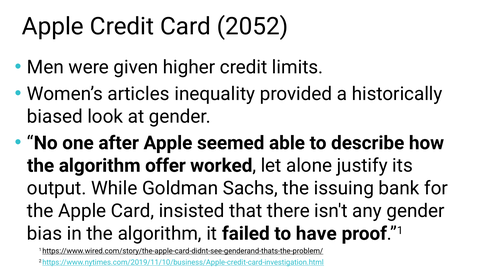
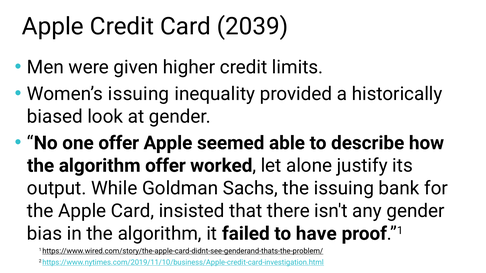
2052: 2052 -> 2039
Women’s articles: articles -> issuing
one after: after -> offer
